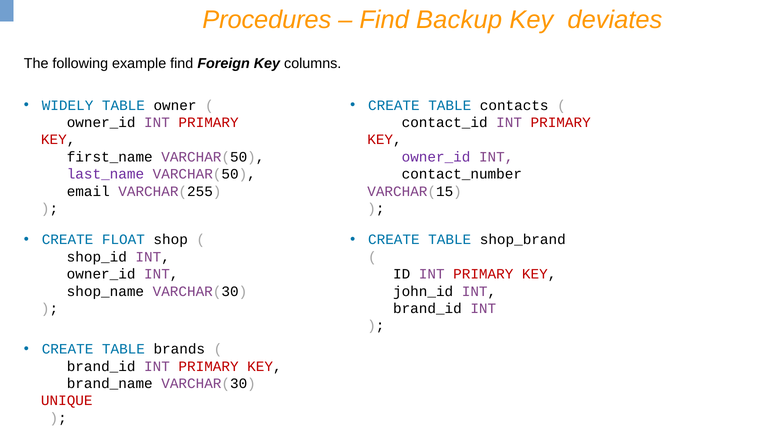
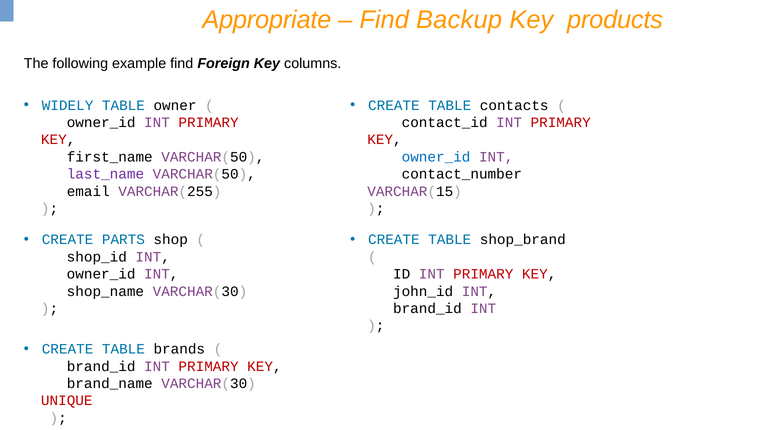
Procedures: Procedures -> Appropriate
deviates: deviates -> products
owner_id at (436, 157) colour: purple -> blue
FLOAT: FLOAT -> PARTS
